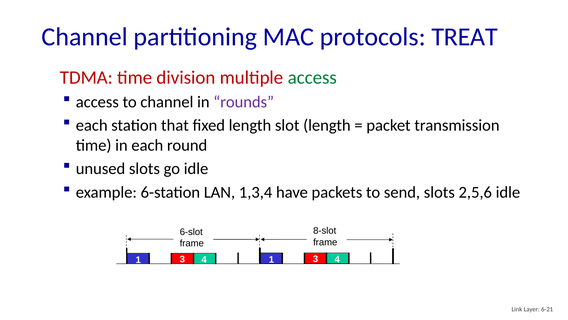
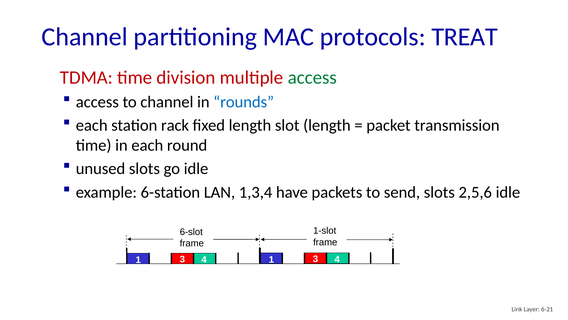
rounds colour: purple -> blue
that: that -> rack
8-slot: 8-slot -> 1-slot
